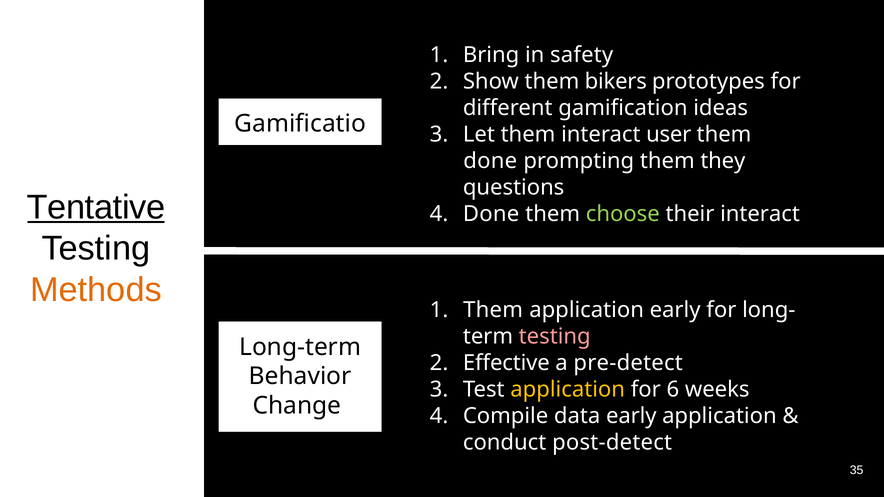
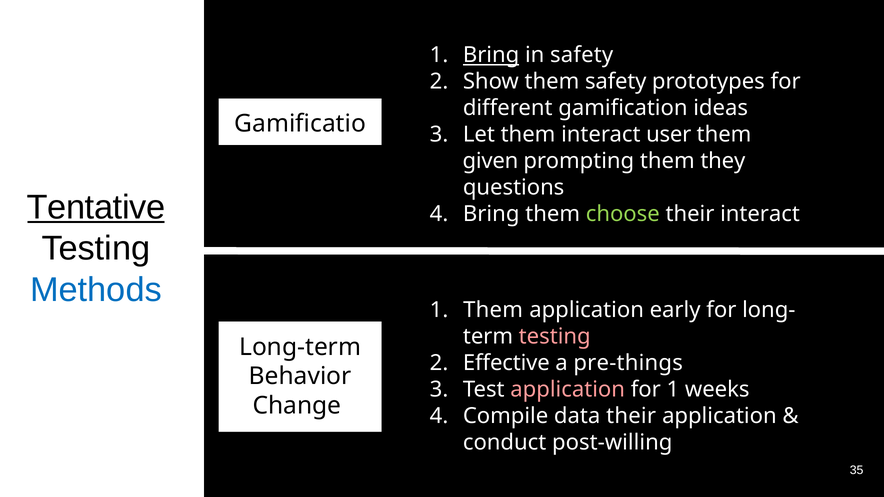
Bring at (491, 55) underline: none -> present
them bikers: bikers -> safety
done at (490, 161): done -> given
Done at (491, 214): Done -> Bring
Methods colour: orange -> blue
pre-detect: pre-detect -> pre-things
application at (568, 390) colour: yellow -> pink
for 6: 6 -> 1
data early: early -> their
post-detect: post-detect -> post-willing
